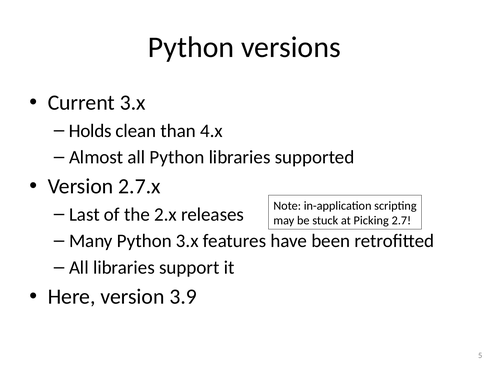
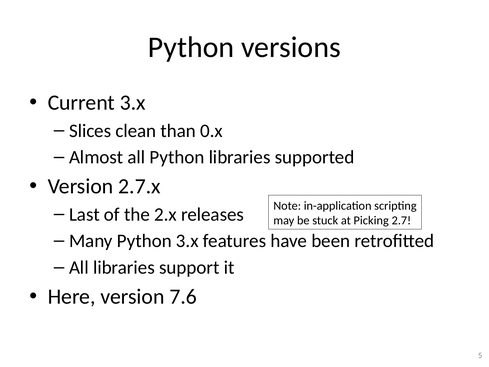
Holds: Holds -> Slices
4.x: 4.x -> 0.x
3.9: 3.9 -> 7.6
